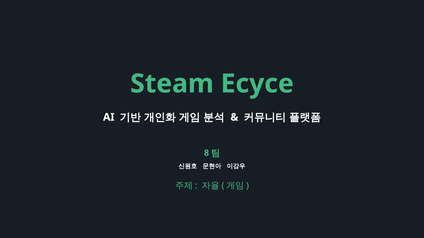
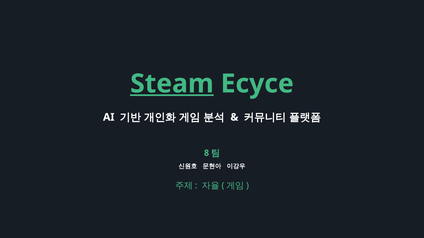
Steam underline: none -> present
